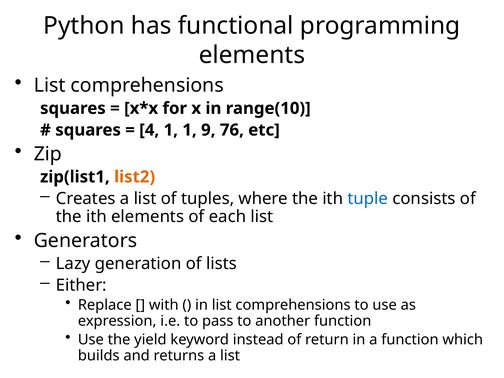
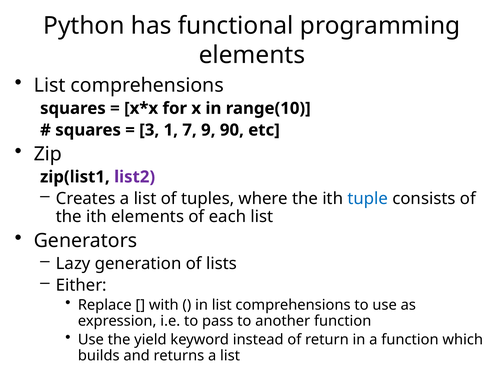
4: 4 -> 3
1 1: 1 -> 7
76: 76 -> 90
list2 colour: orange -> purple
